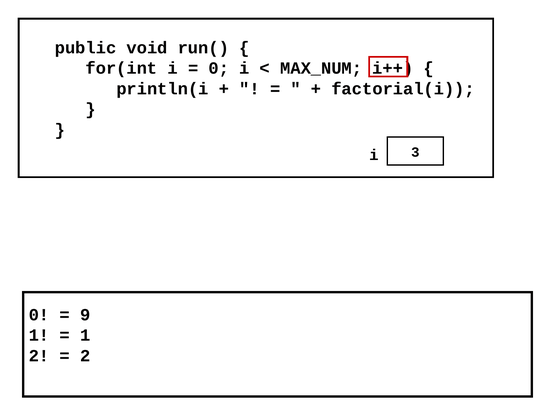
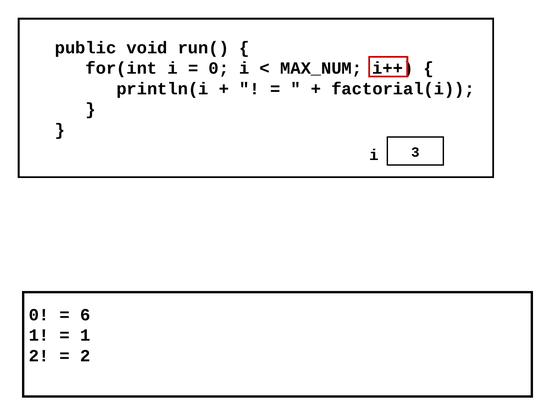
9: 9 -> 6
